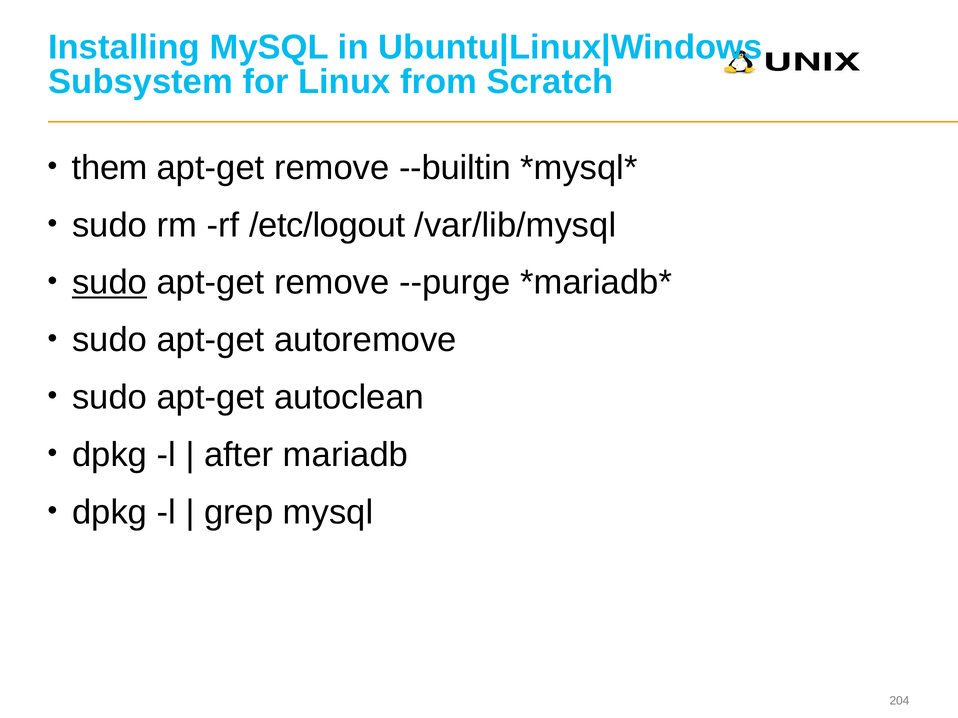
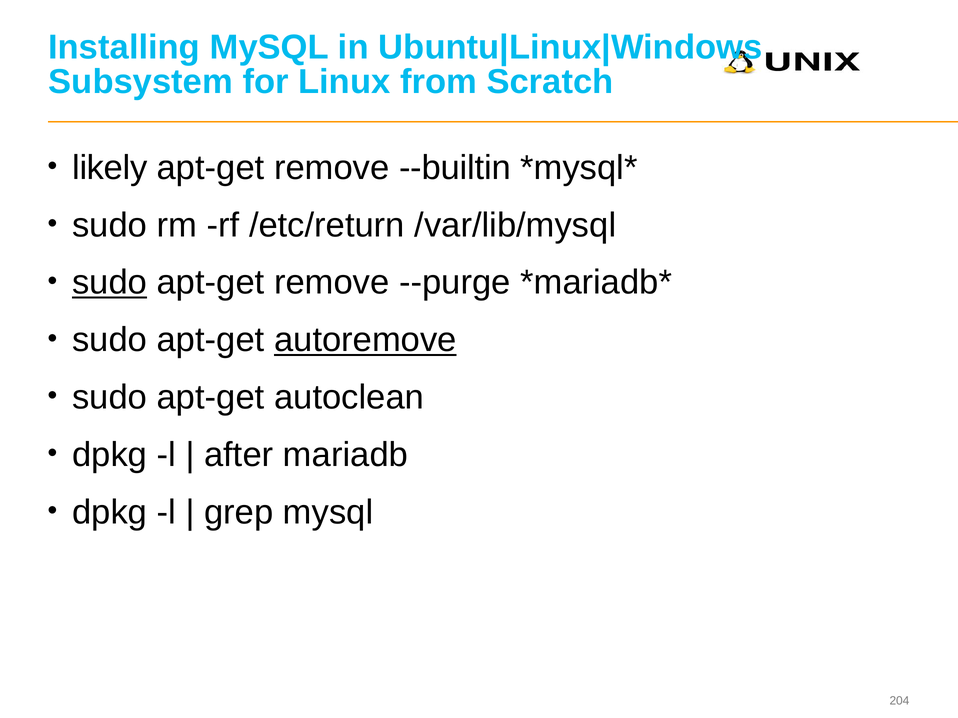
them: them -> likely
/etc/logout: /etc/logout -> /etc/return
autoremove underline: none -> present
